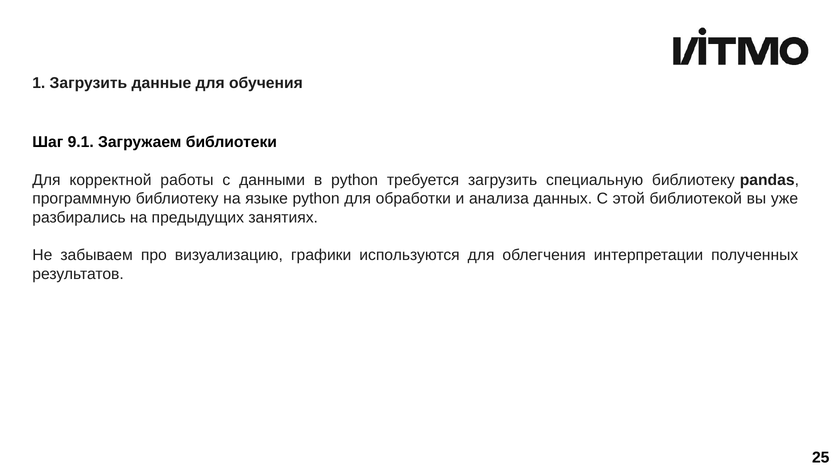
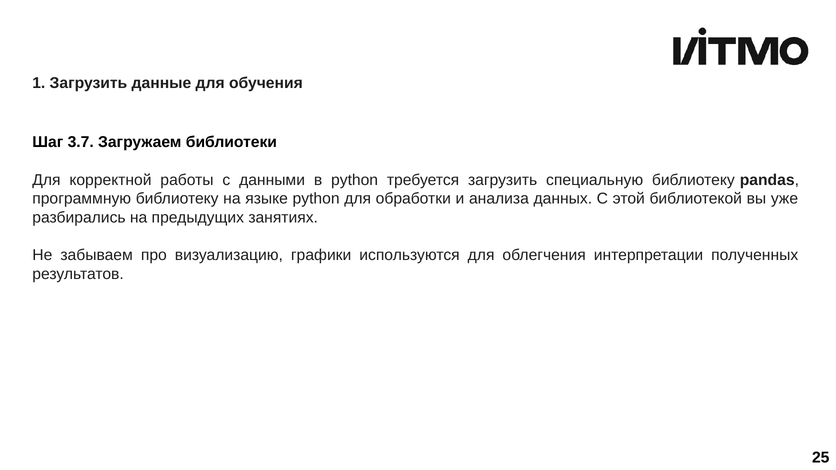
9.1: 9.1 -> 3.7
